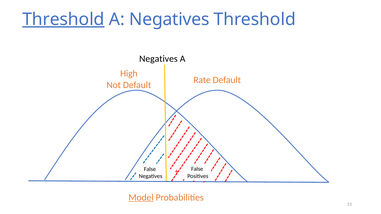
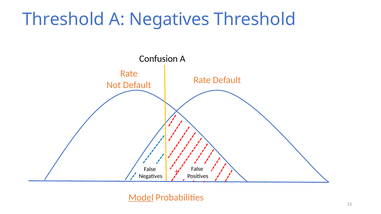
Threshold at (63, 19) underline: present -> none
Negatives at (158, 59): Negatives -> Confusion
High at (129, 74): High -> Rate
